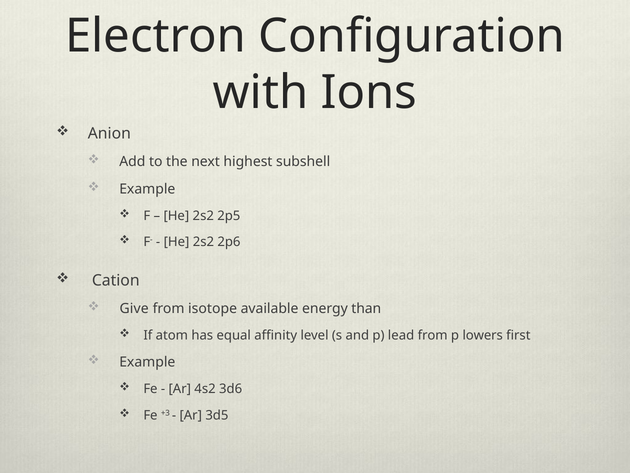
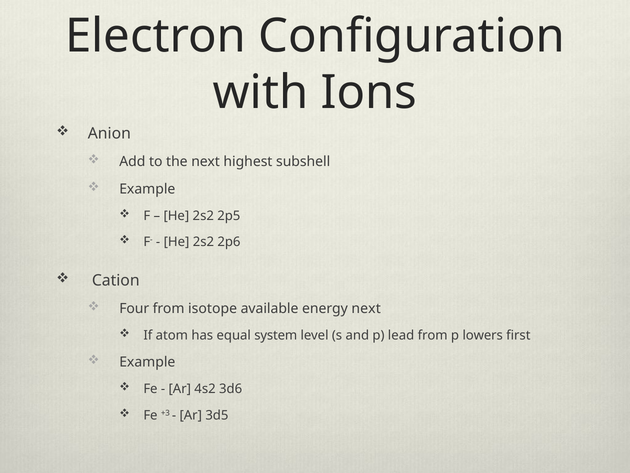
Give: Give -> Four
energy than: than -> next
affinity: affinity -> system
